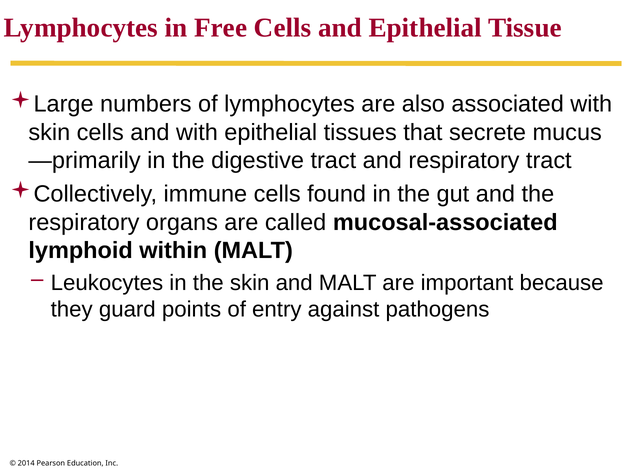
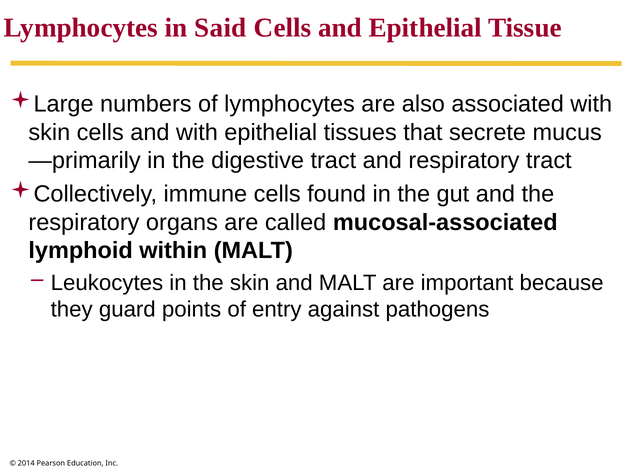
Free: Free -> Said
